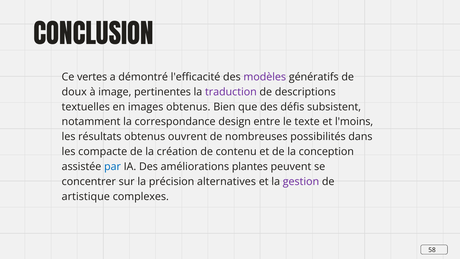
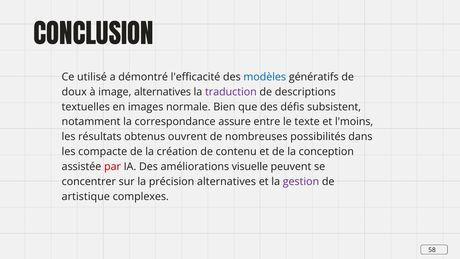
vertes: vertes -> utilisé
modèles colour: purple -> blue
image pertinentes: pertinentes -> alternatives
images obtenus: obtenus -> normale
design: design -> assure
par colour: blue -> red
plantes: plantes -> visuelle
